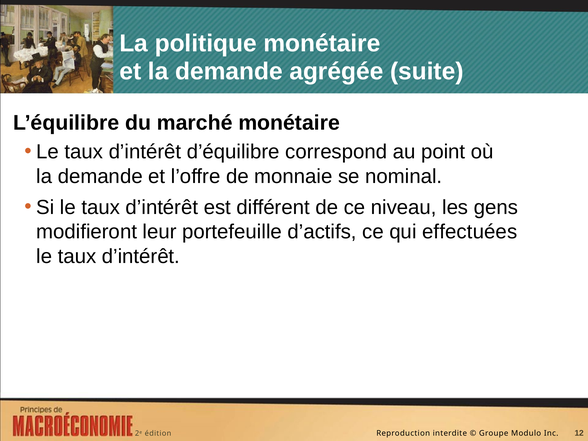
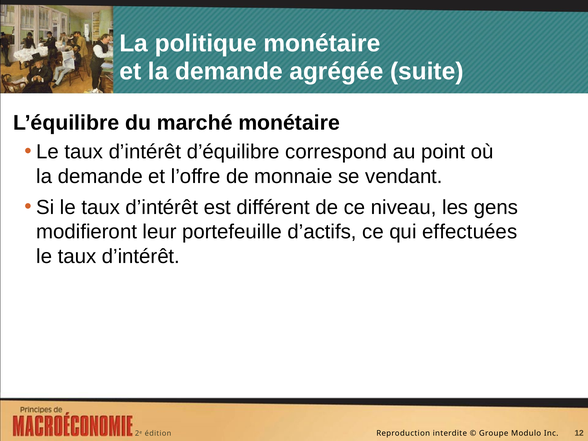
nominal: nominal -> vendant
